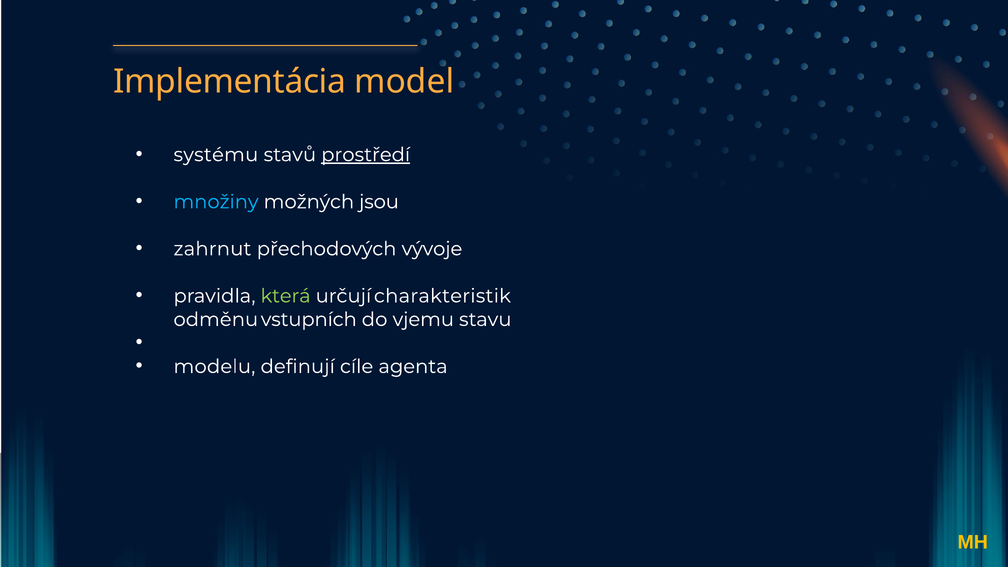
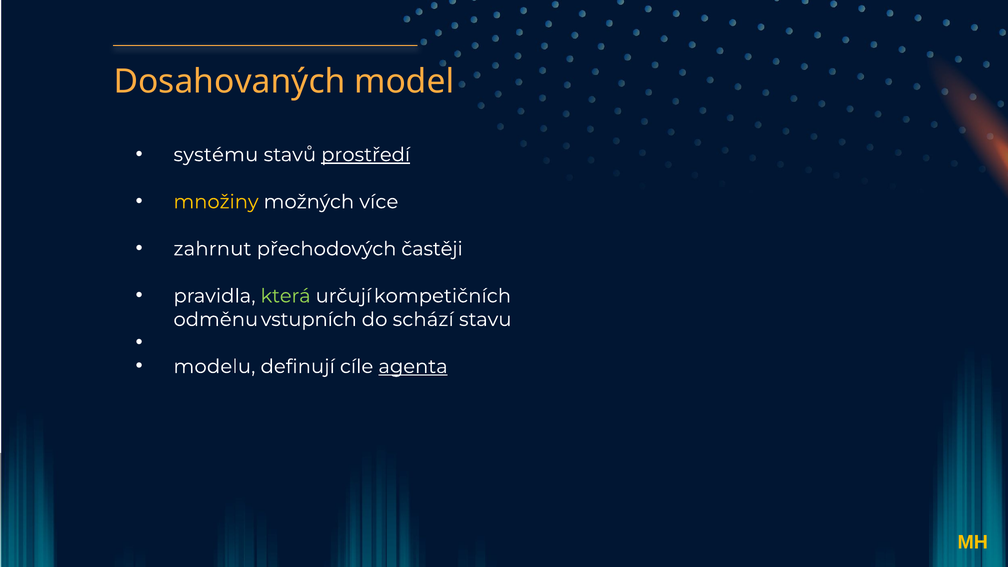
Implementácia: Implementácia -> Dosahovaných
množiny colour: light blue -> yellow
jsou: jsou -> více
vývoje: vývoje -> častěji
charakteristik: charakteristik -> kompetičních
vjemu: vjemu -> schází
agenta underline: none -> present
